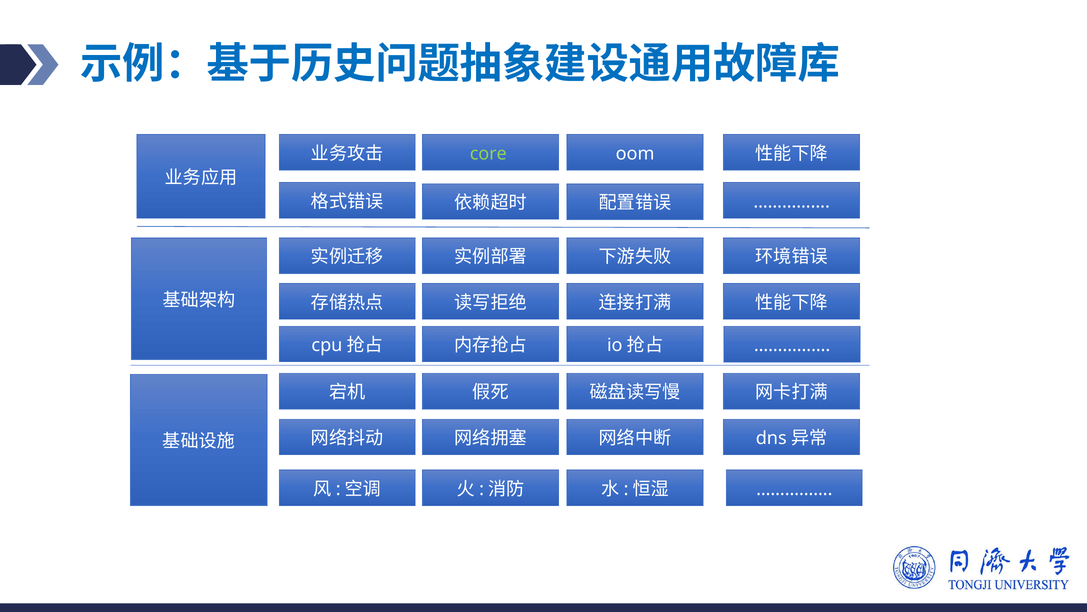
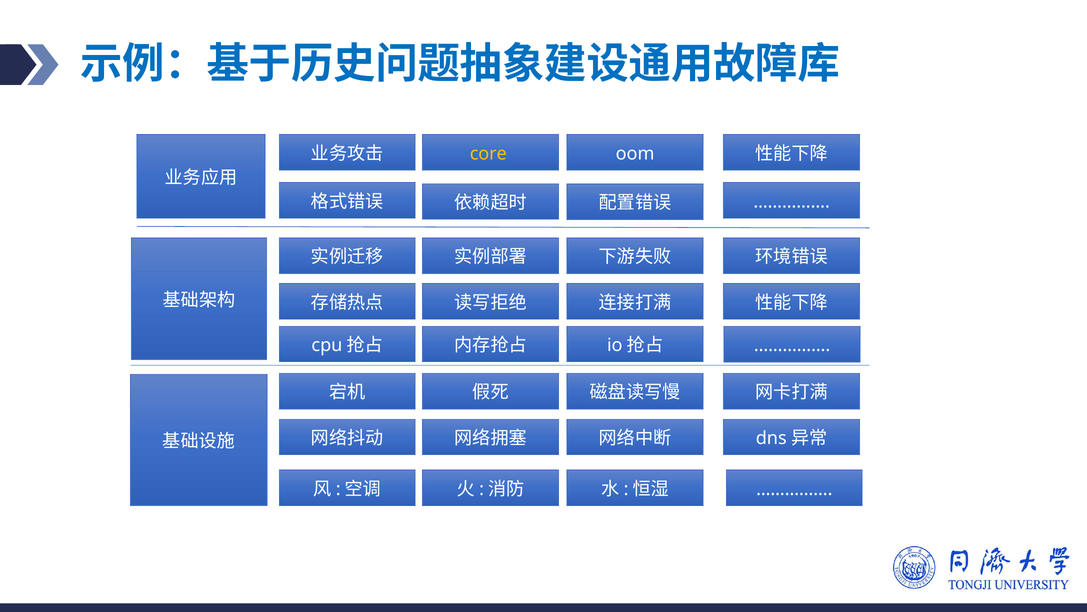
core colour: light green -> yellow
